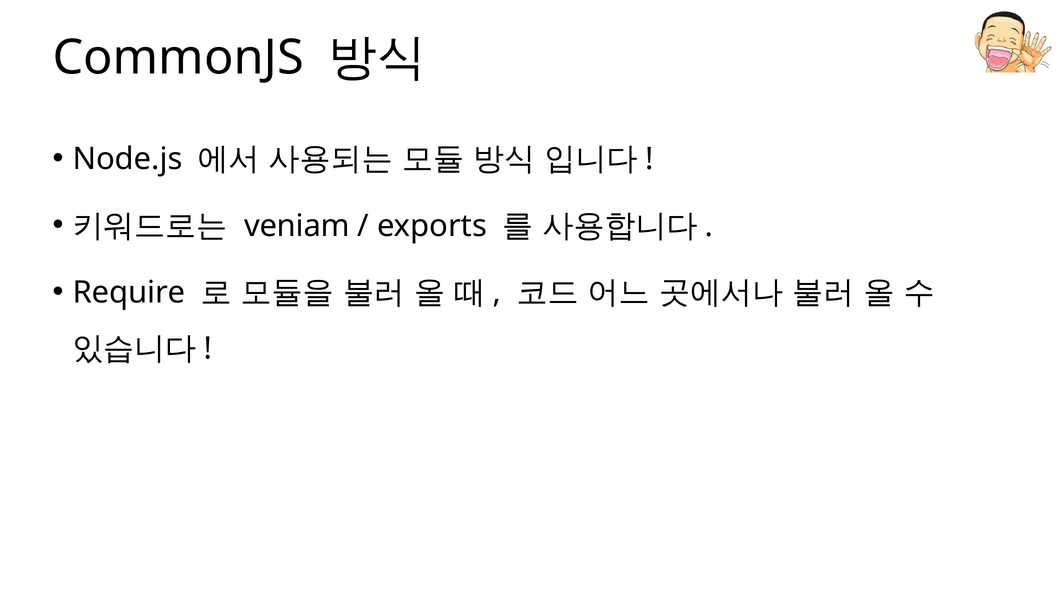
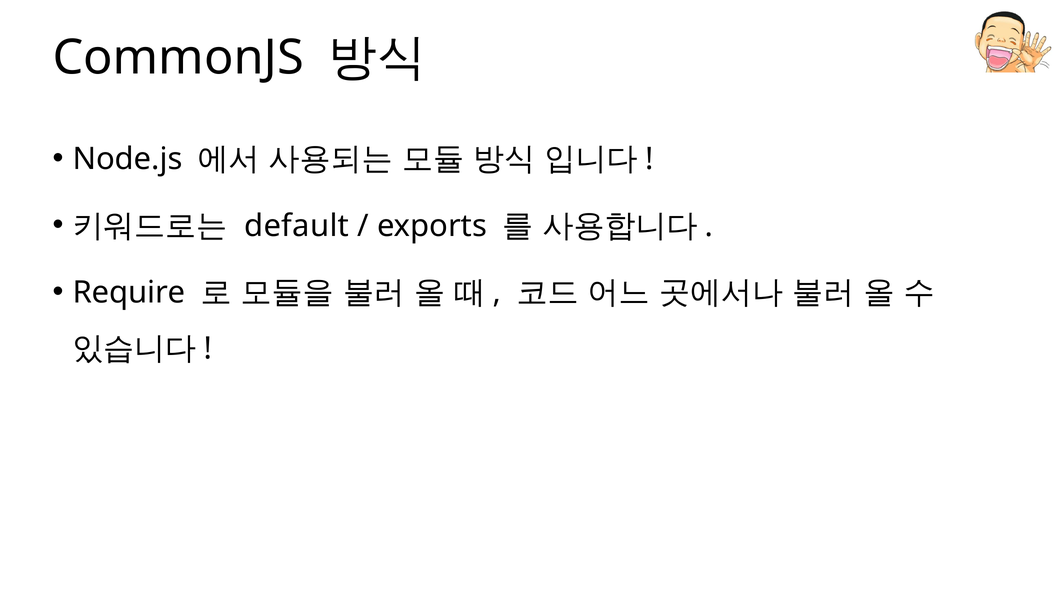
veniam: veniam -> default
